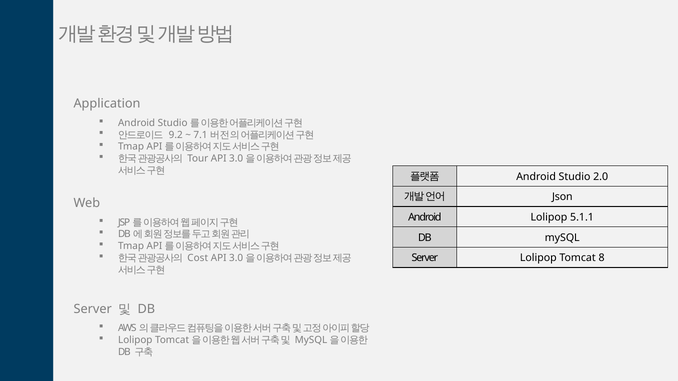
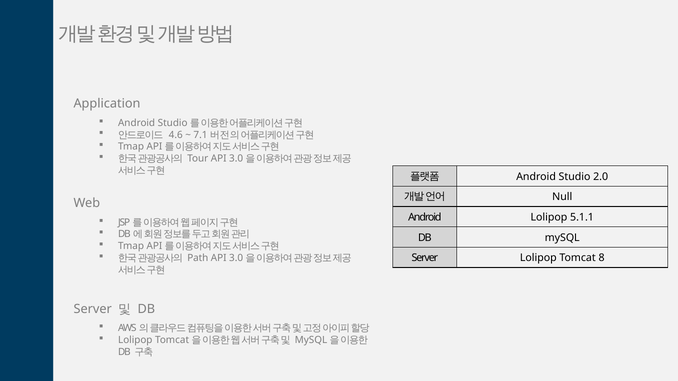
9.2: 9.2 -> 4.6
Json: Json -> Null
Cost: Cost -> Path
